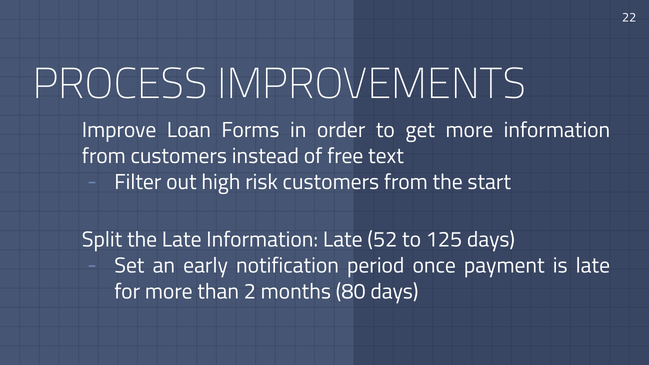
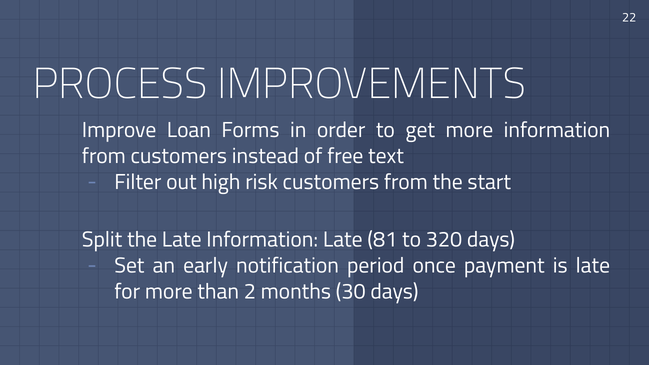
52: 52 -> 81
125: 125 -> 320
80: 80 -> 30
